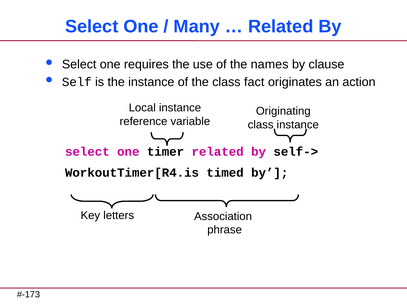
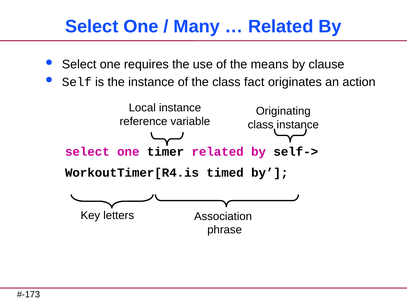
names: names -> means
